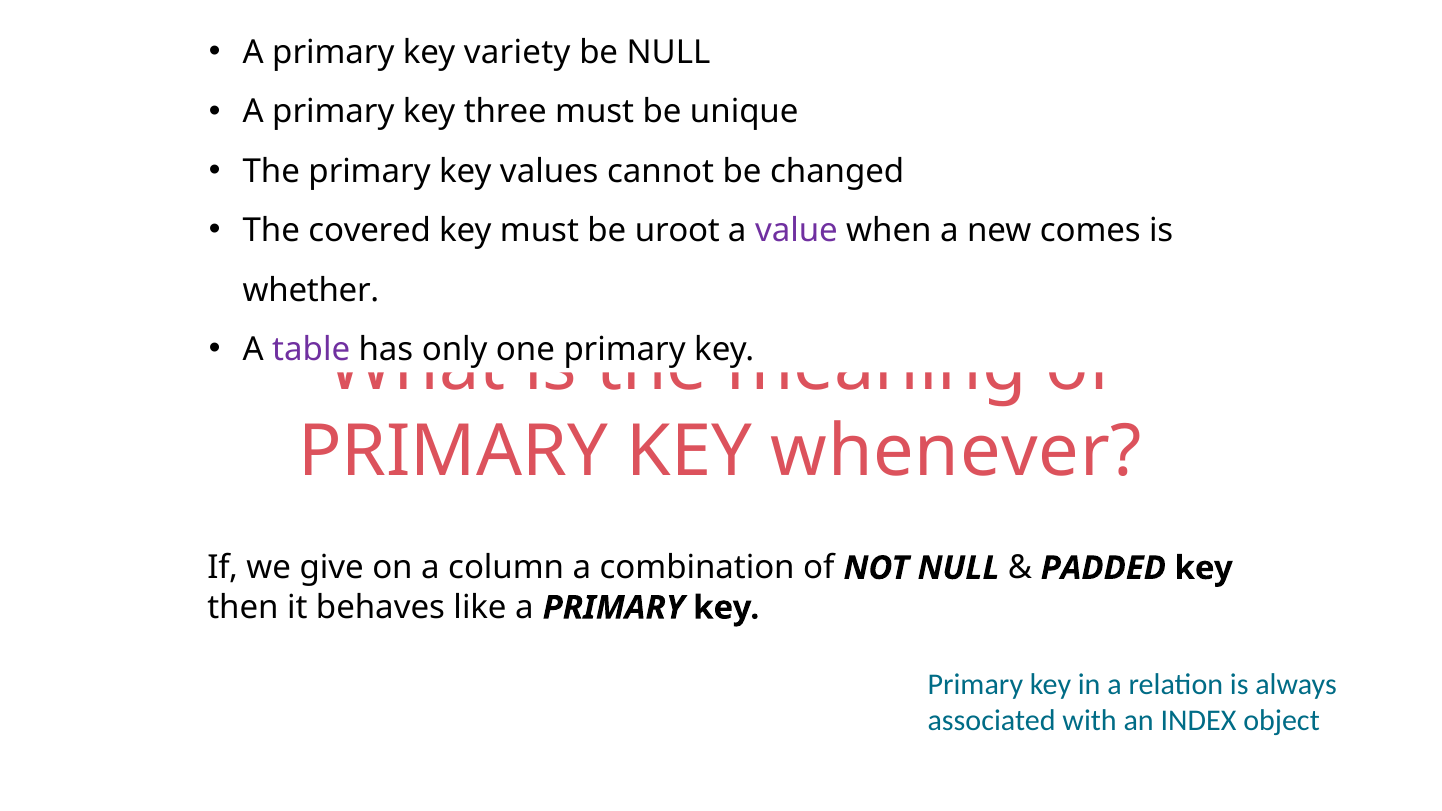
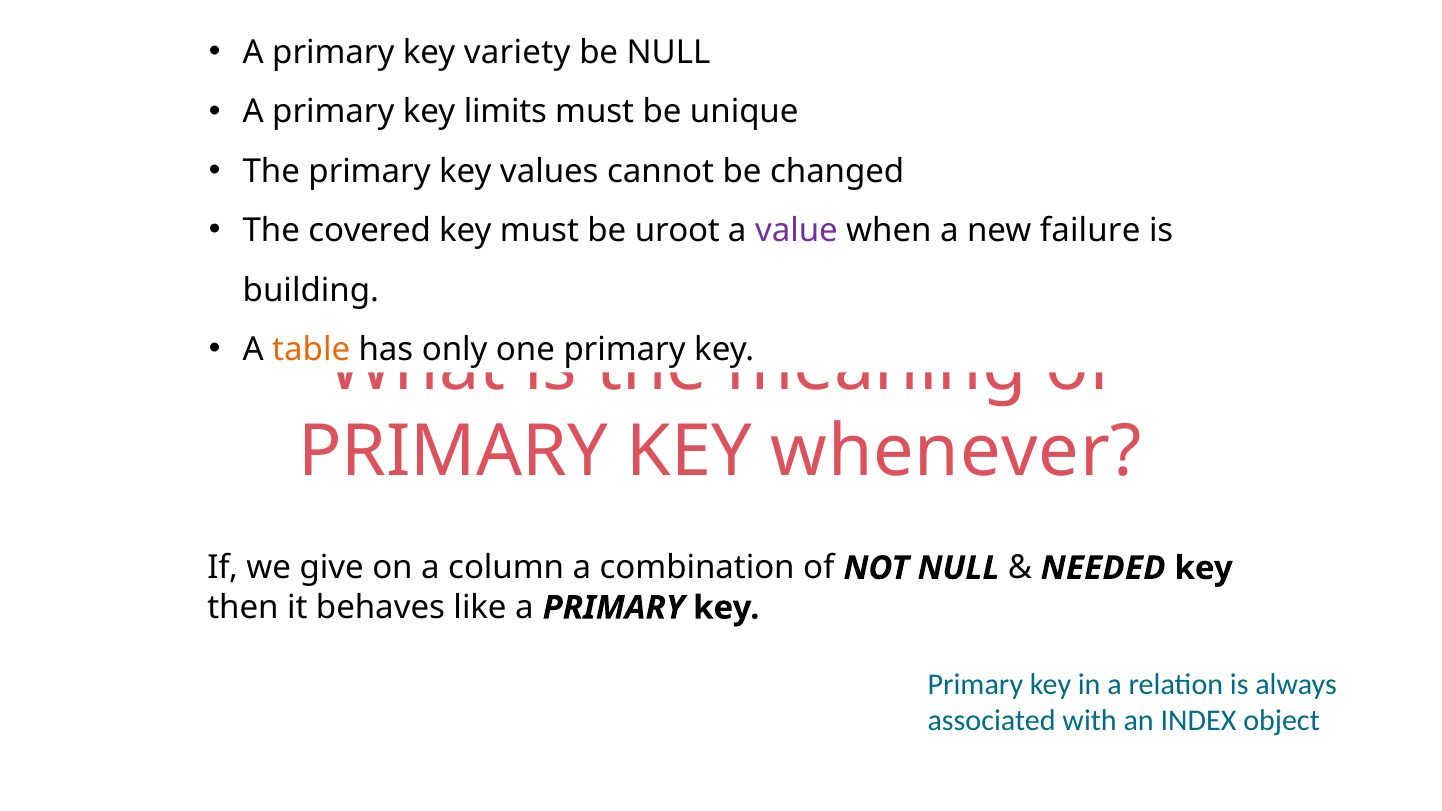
three: three -> limits
comes: comes -> failure
whether: whether -> building
table colour: purple -> orange
PADDED: PADDED -> NEEDED
